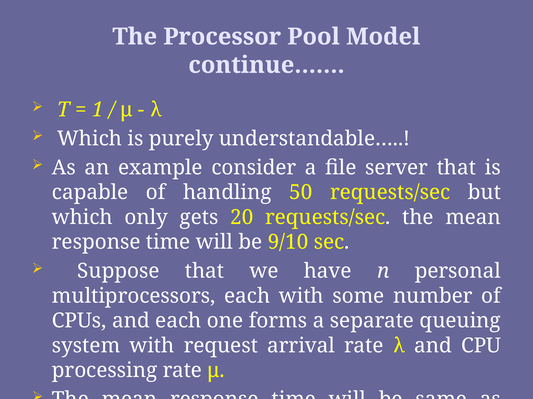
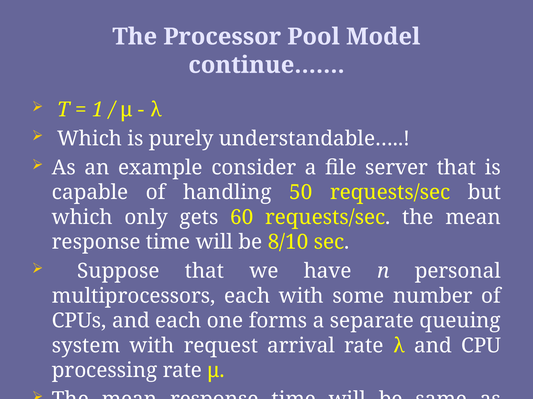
20: 20 -> 60
9/10: 9/10 -> 8/10
